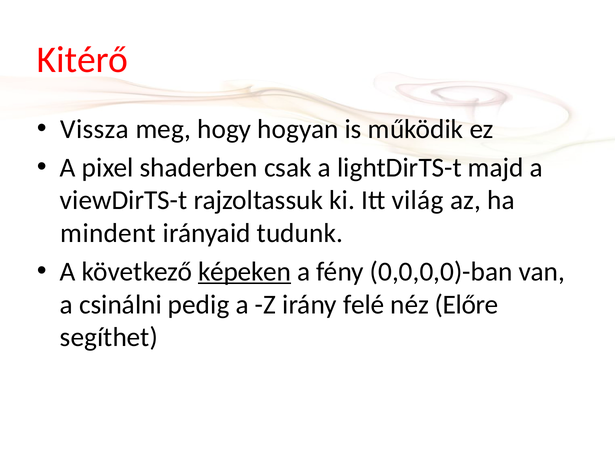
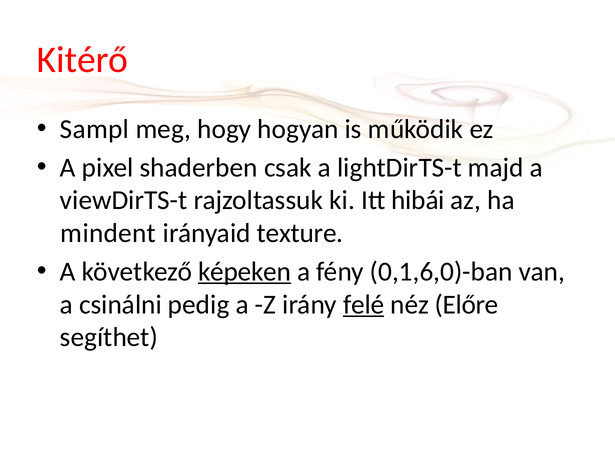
Vissza: Vissza -> Sampl
világ: világ -> hibái
tudunk: tudunk -> texture
0,0,0,0)-ban: 0,0,0,0)-ban -> 0,1,6,0)-ban
felé underline: none -> present
